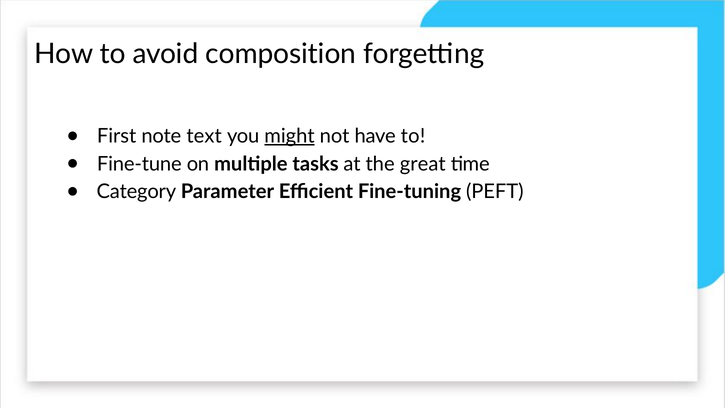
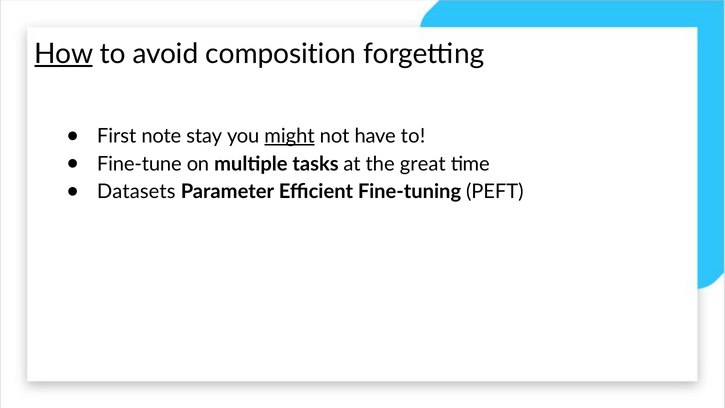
How underline: none -> present
text: text -> stay
Category: Category -> Datasets
